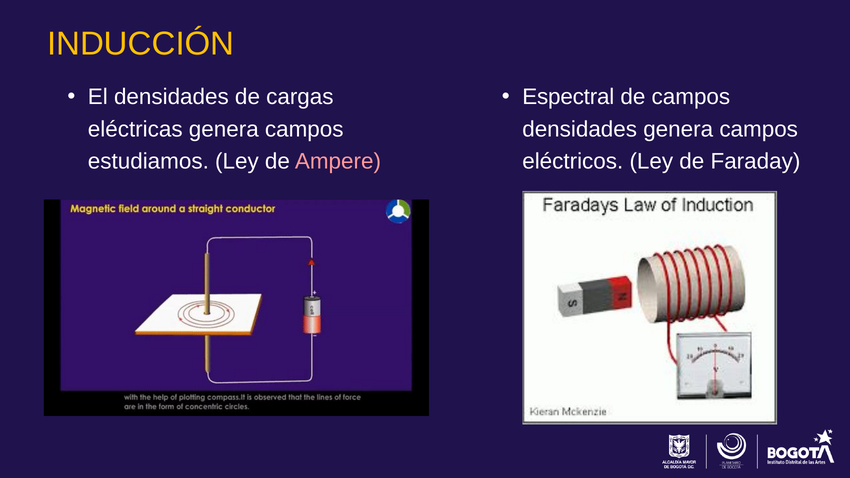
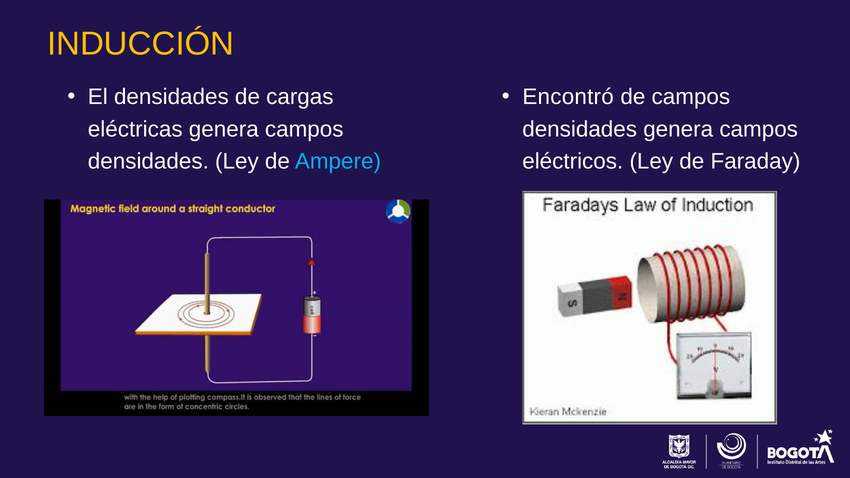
Espectral: Espectral -> Encontró
estudiamos at (148, 161): estudiamos -> densidades
Ampere colour: pink -> light blue
